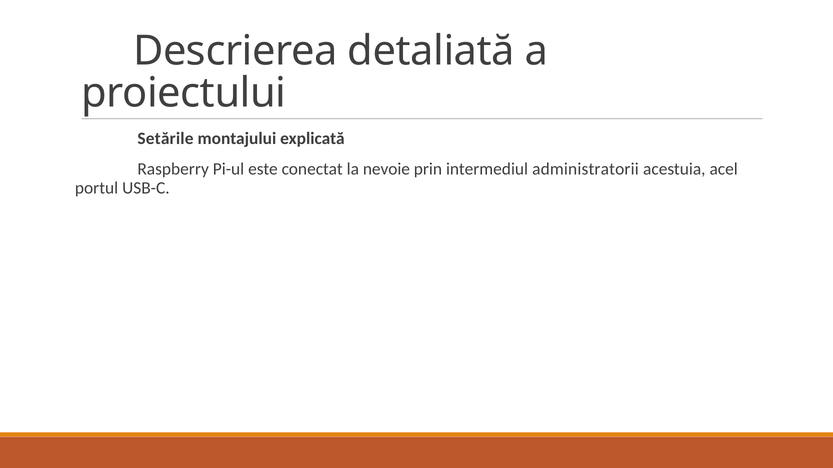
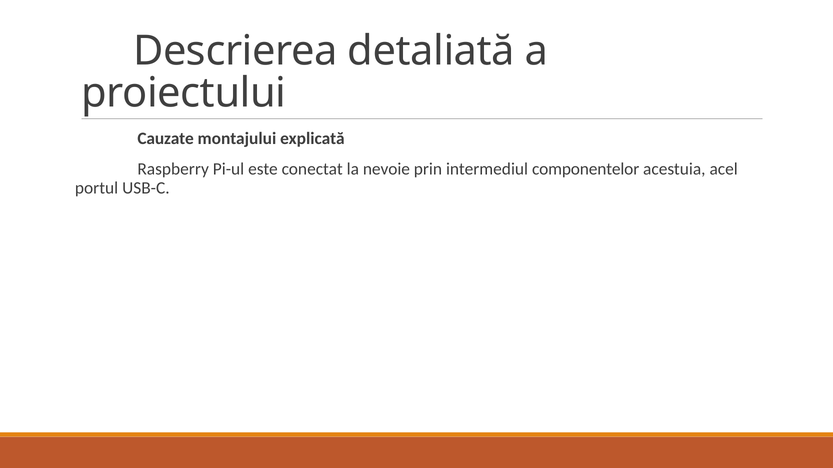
Setările: Setările -> Cauzate
administratorii: administratorii -> componentelor
